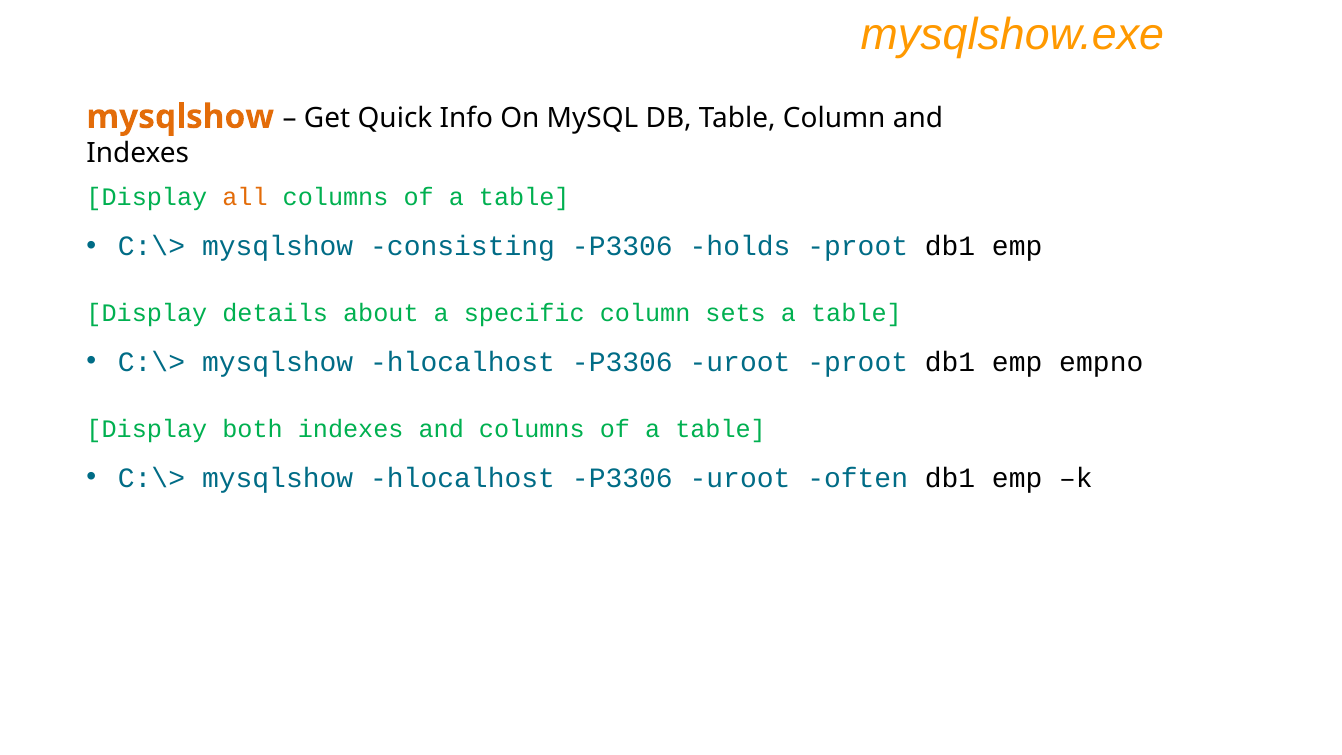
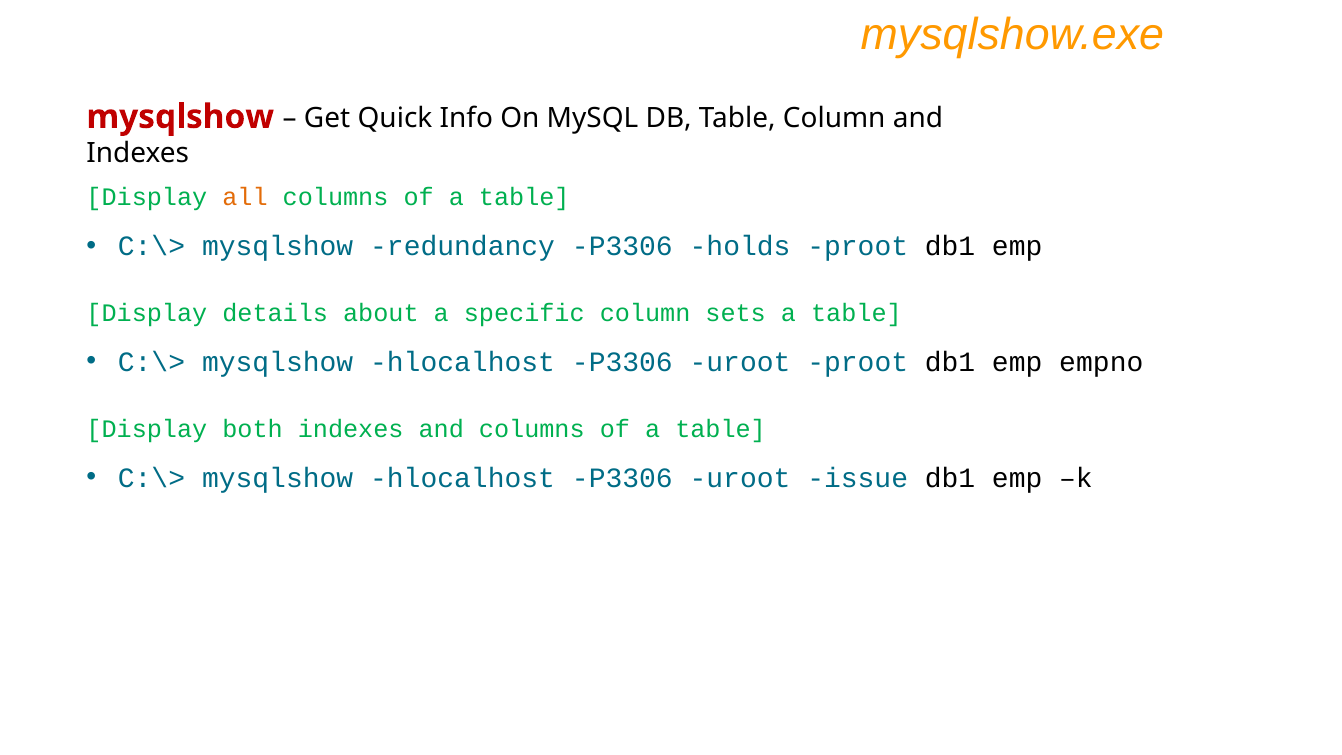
mysqlshow at (180, 117) colour: orange -> red
consisting: consisting -> redundancy
often: often -> issue
